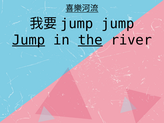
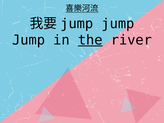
Jump at (29, 40) underline: present -> none
